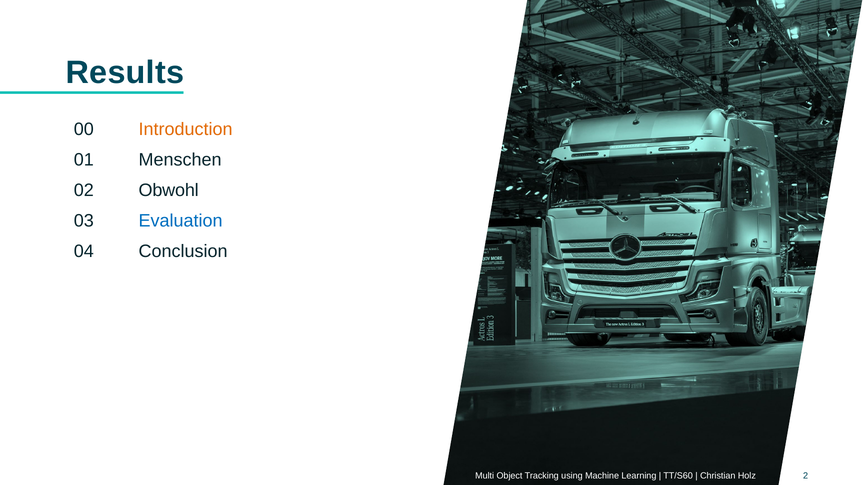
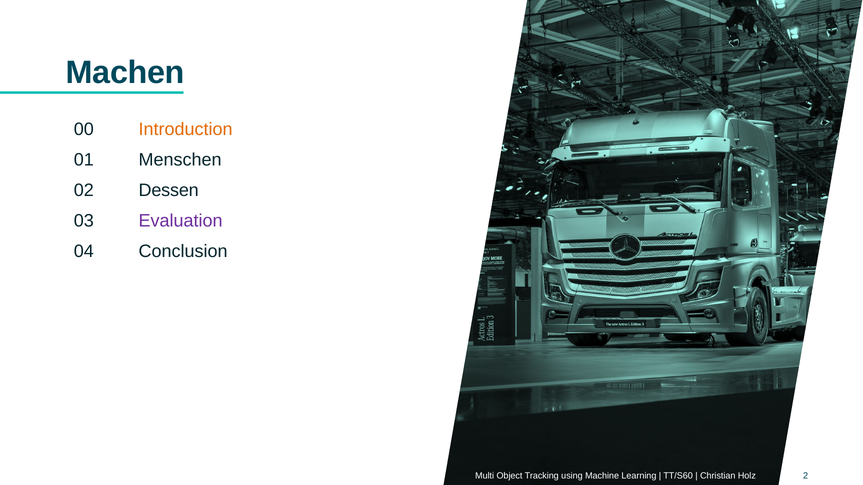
Results: Results -> Machen
Obwohl: Obwohl -> Dessen
Evaluation colour: blue -> purple
